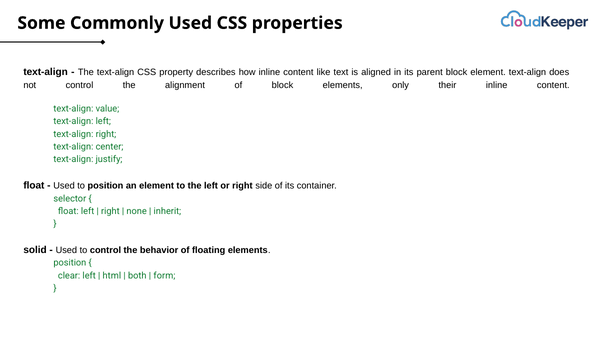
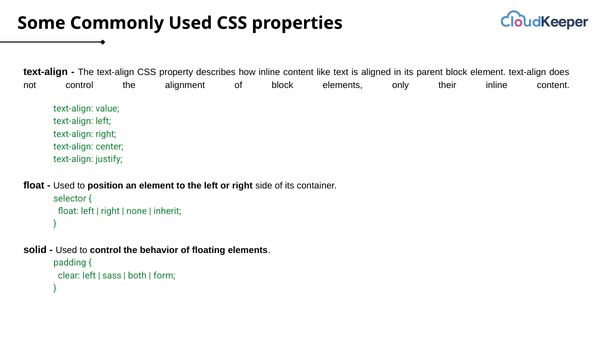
position at (70, 263): position -> padding
html: html -> sass
